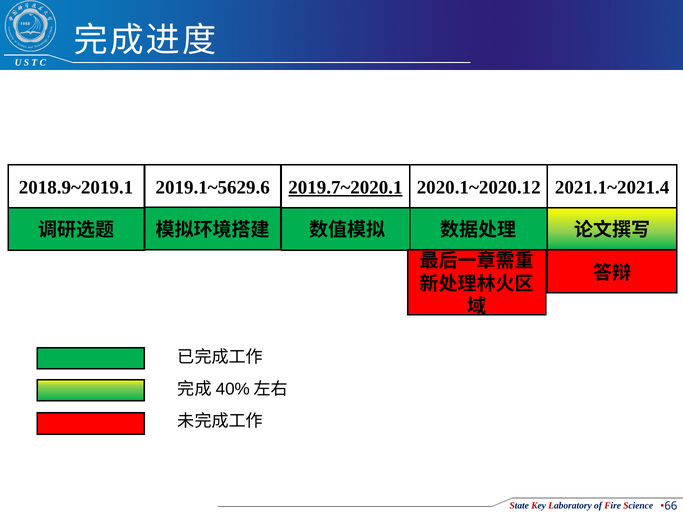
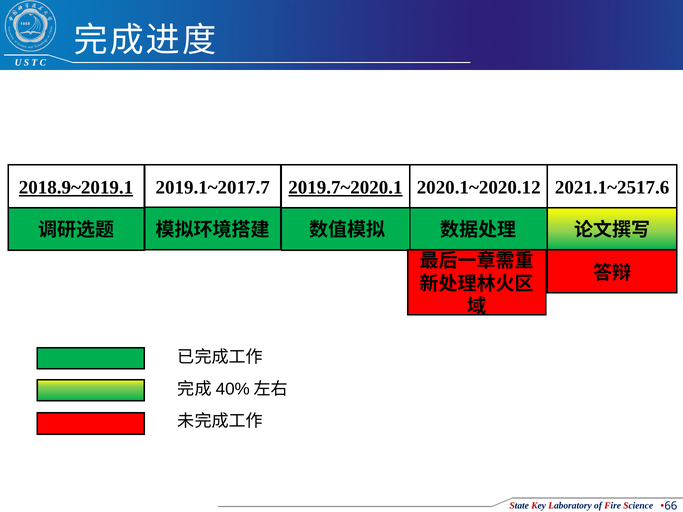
2019.1~5629.6: 2019.1~5629.6 -> 2019.1~2017.7
2018.9~2019.1 underline: none -> present
2021.1~2021.4: 2021.1~2021.4 -> 2021.1~2517.6
